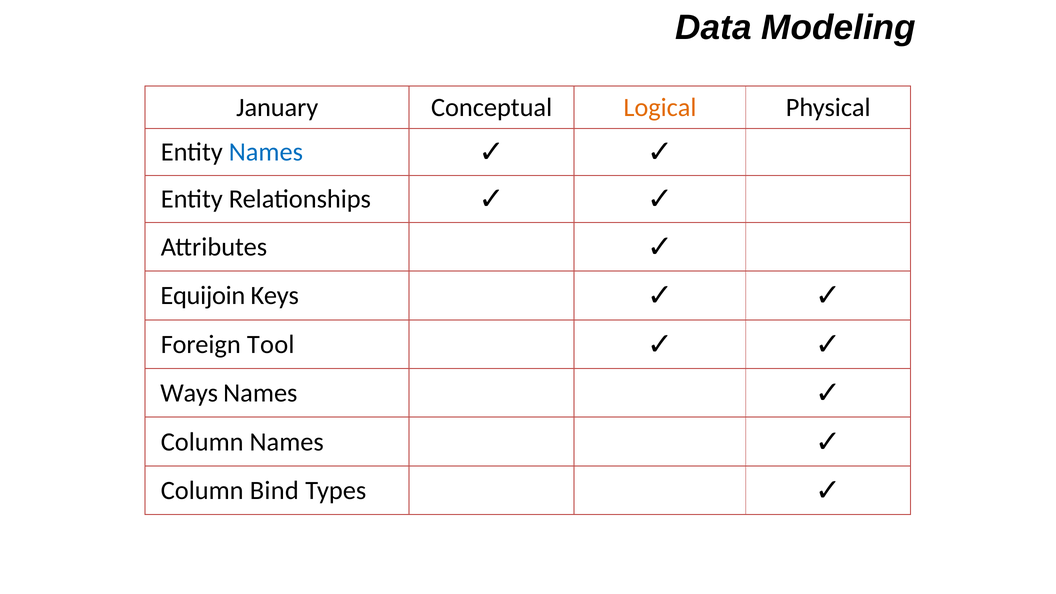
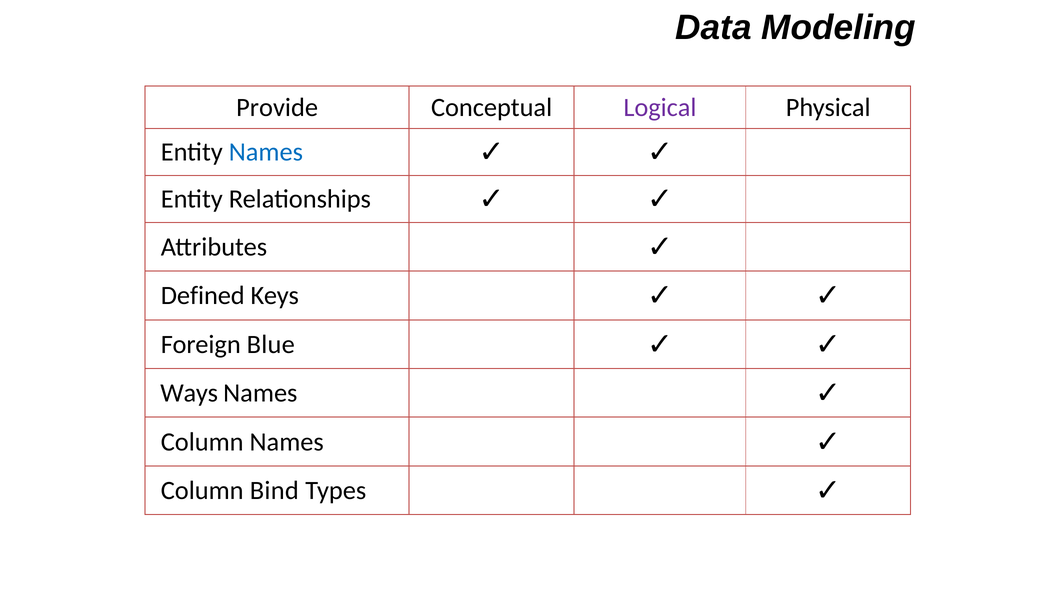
January: January -> Provide
Logical colour: orange -> purple
Equijoin: Equijoin -> Defined
Tool: Tool -> Blue
